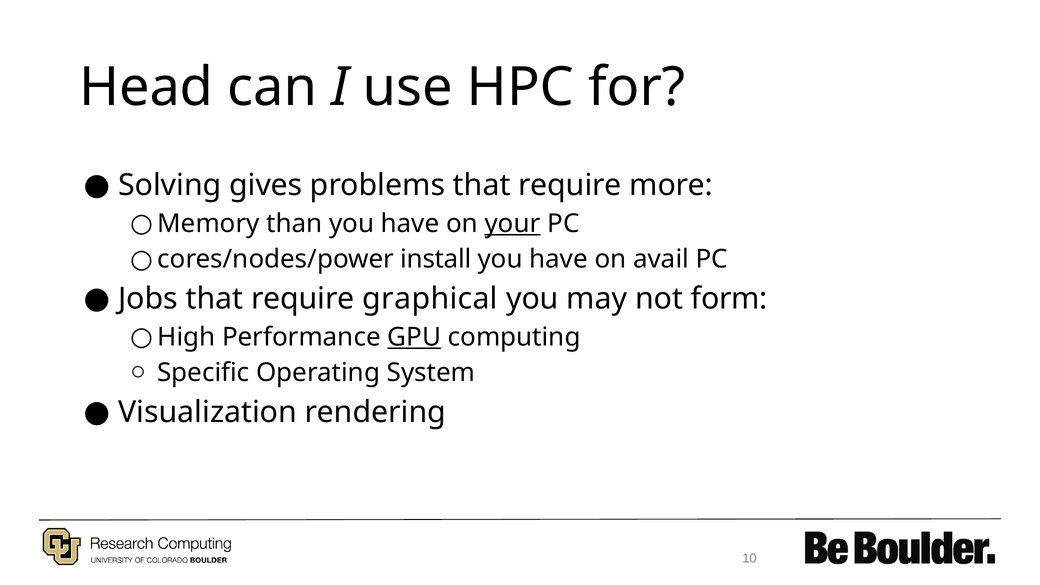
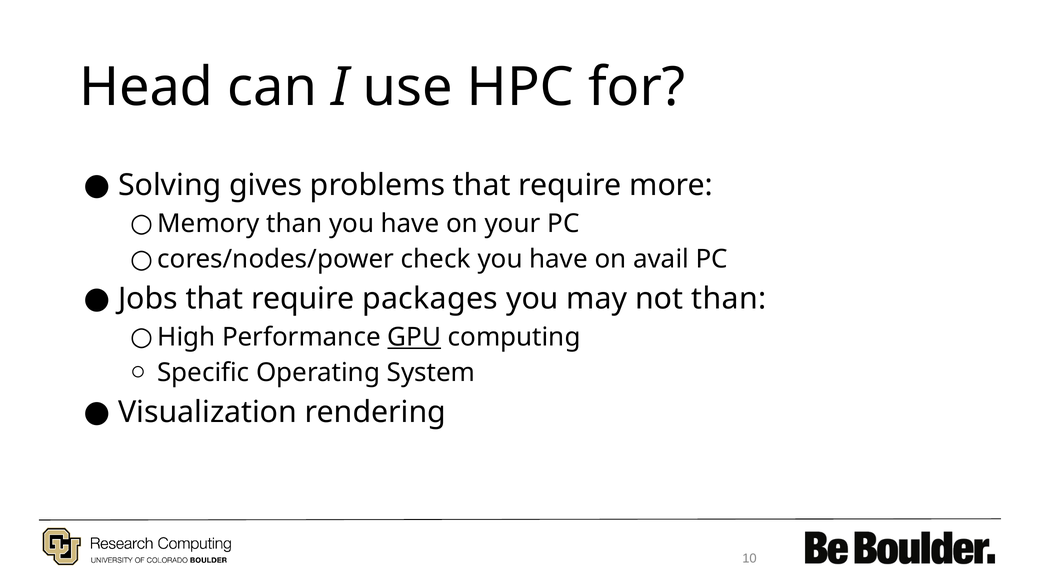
your underline: present -> none
install: install -> check
graphical: graphical -> packages
not form: form -> than
